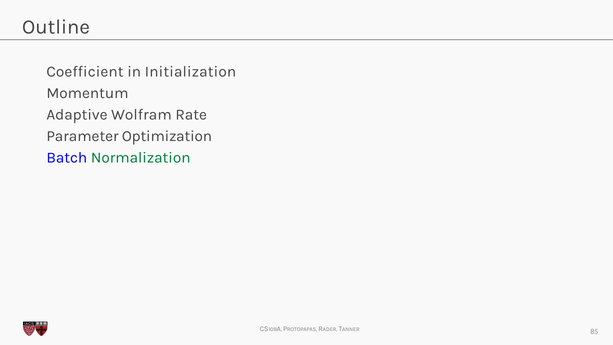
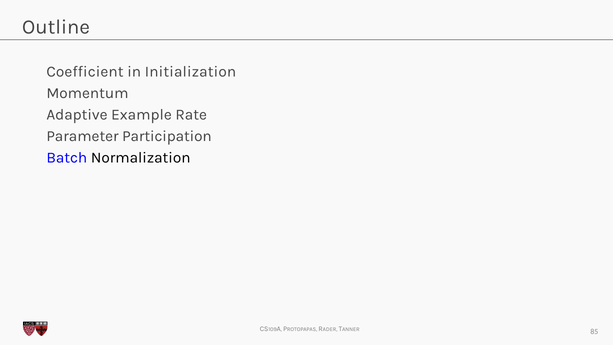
Wolfram: Wolfram -> Example
Optimization: Optimization -> Participation
Normalization colour: green -> black
